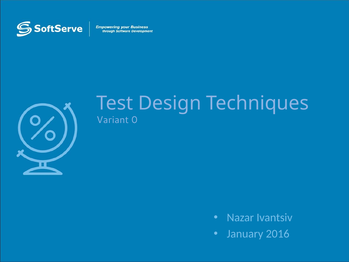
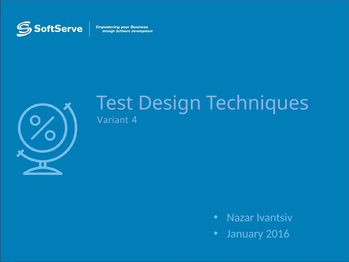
0: 0 -> 4
